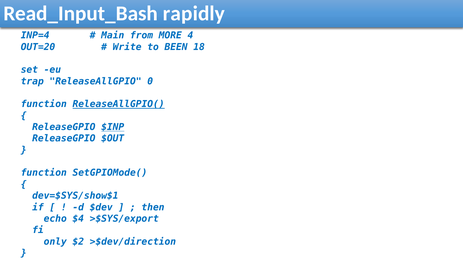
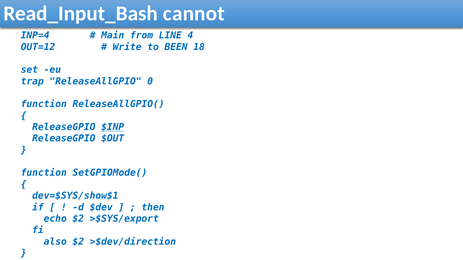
rapidly: rapidly -> cannot
MORE: MORE -> LINE
OUT=20: OUT=20 -> OUT=12
ReleaseAllGPIO( underline: present -> none
echo $4: $4 -> $2
only: only -> also
